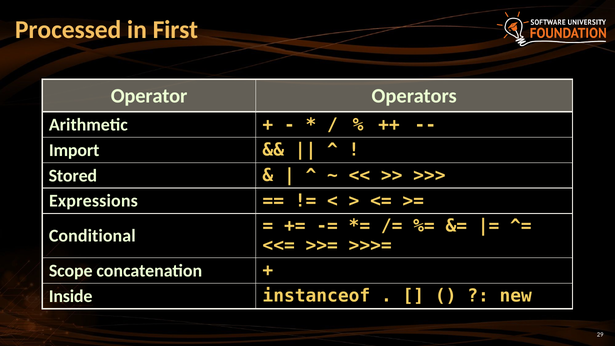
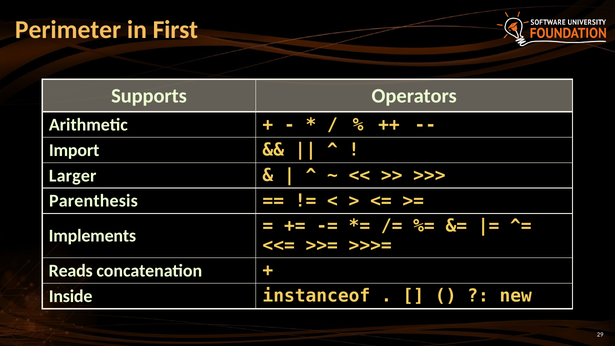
Processed: Processed -> Perimeter
Operator: Operator -> Supports
Stored: Stored -> Larger
Expressions: Expressions -> Parenthesis
Conditional: Conditional -> Implements
Scope: Scope -> Reads
